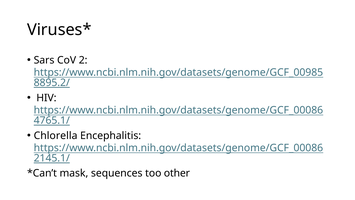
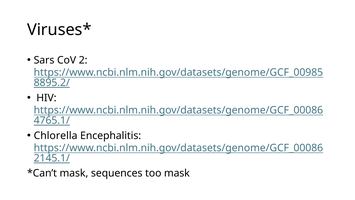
too other: other -> mask
